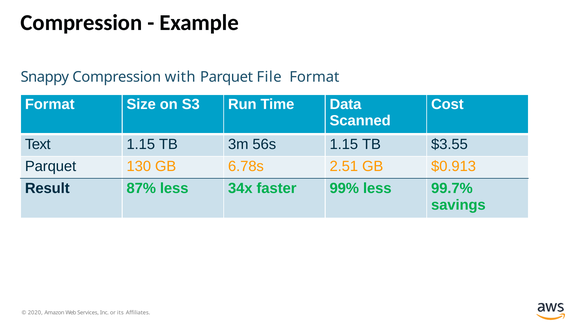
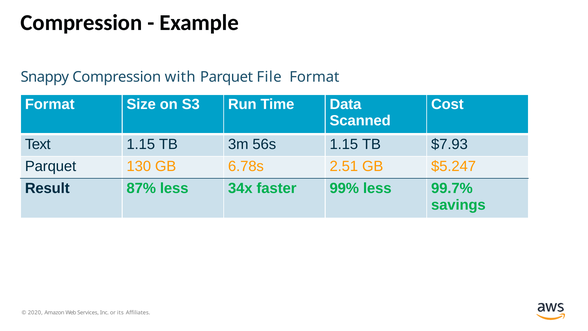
$3.55: $3.55 -> $7.93
$0.913: $0.913 -> $5.247
